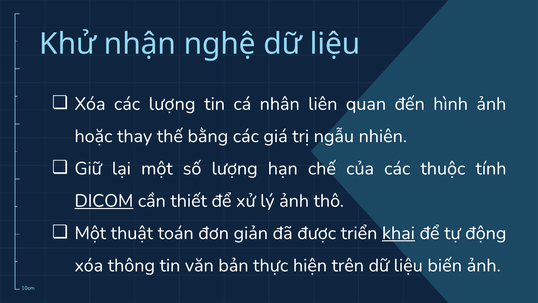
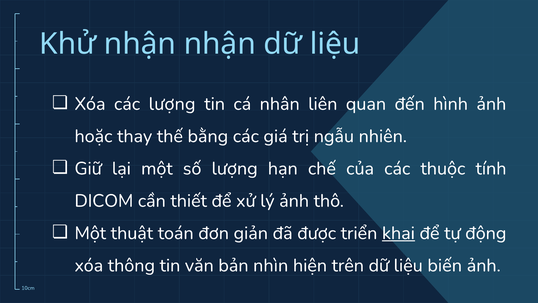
nhận nghệ: nghệ -> nhận
DICOM underline: present -> none
thực: thực -> nhìn
